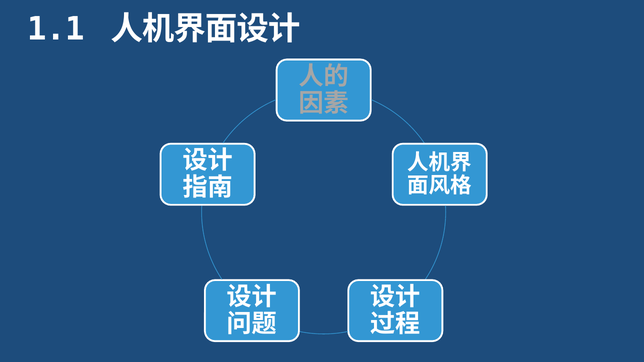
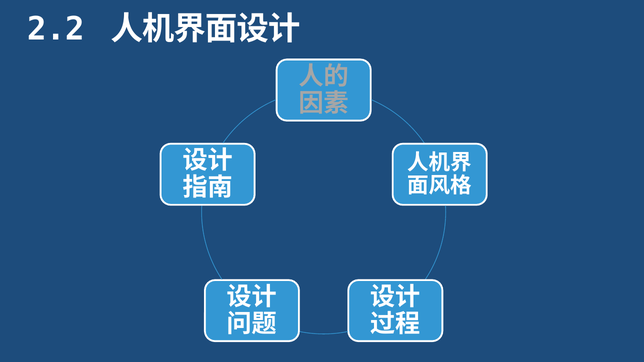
1.1: 1.1 -> 2.2
